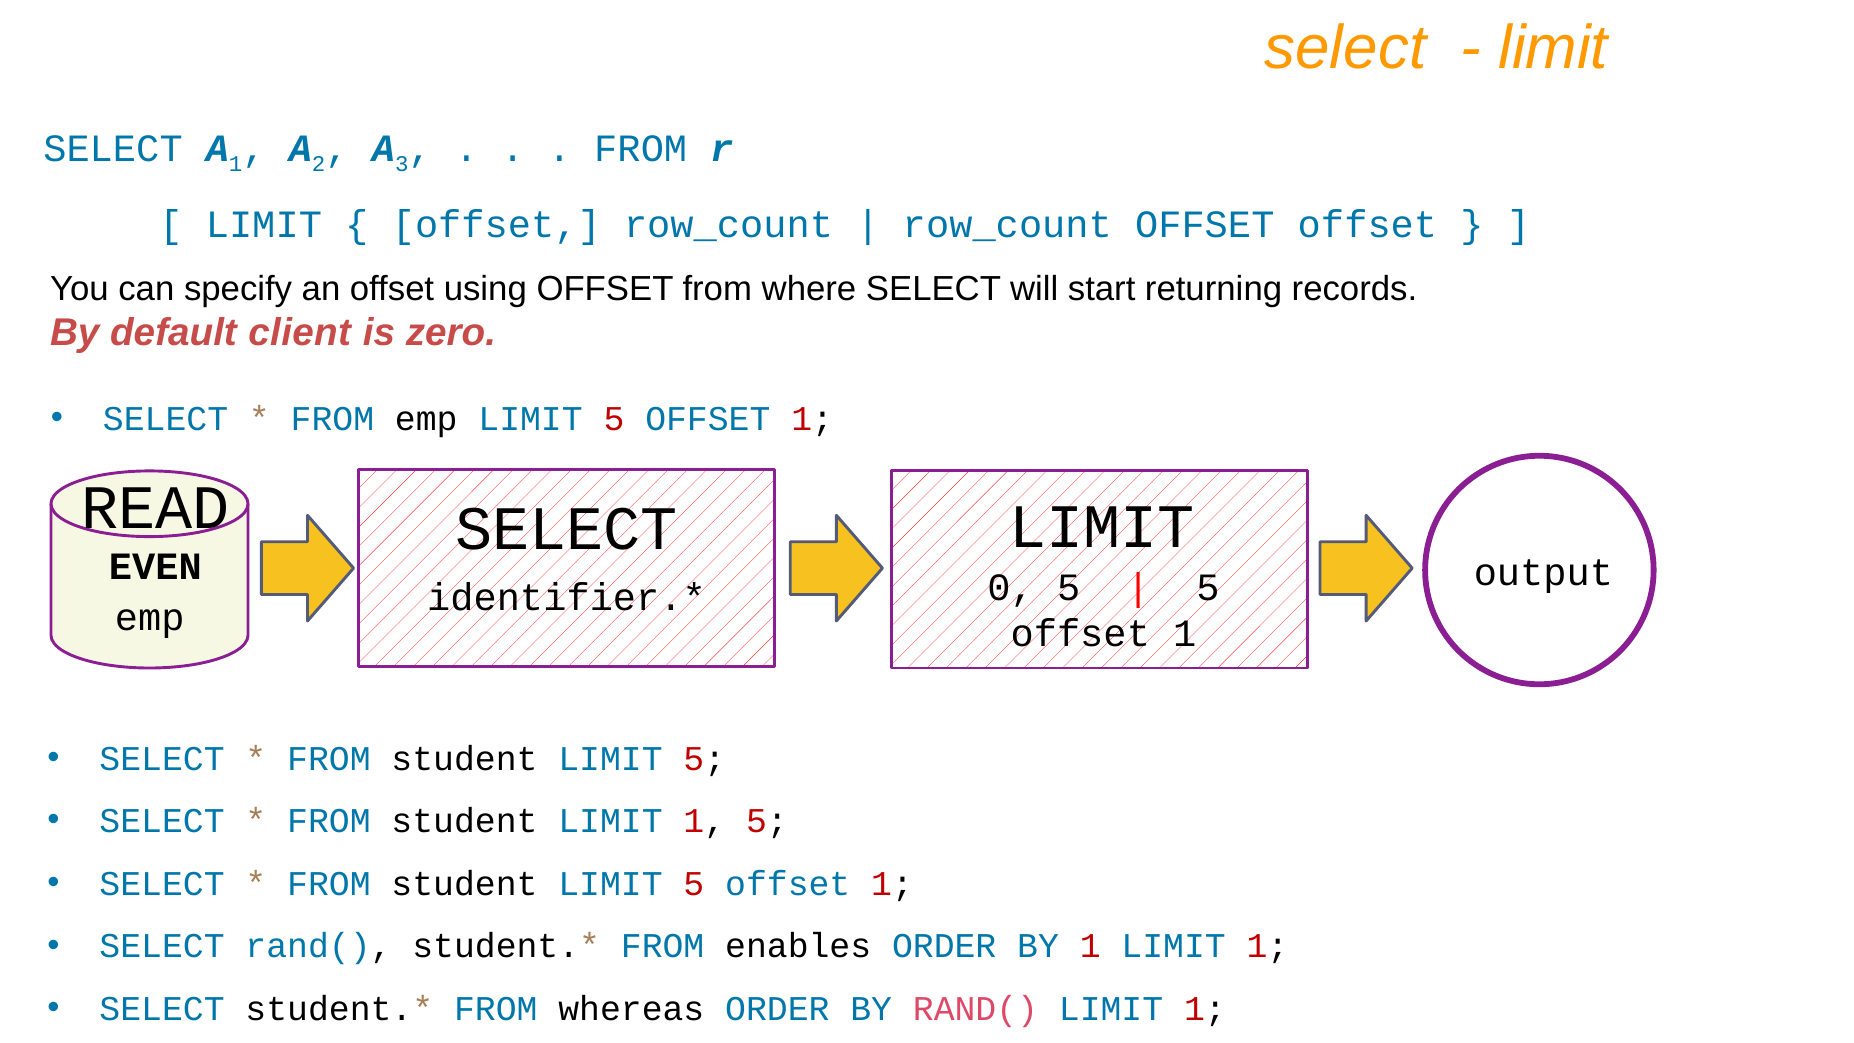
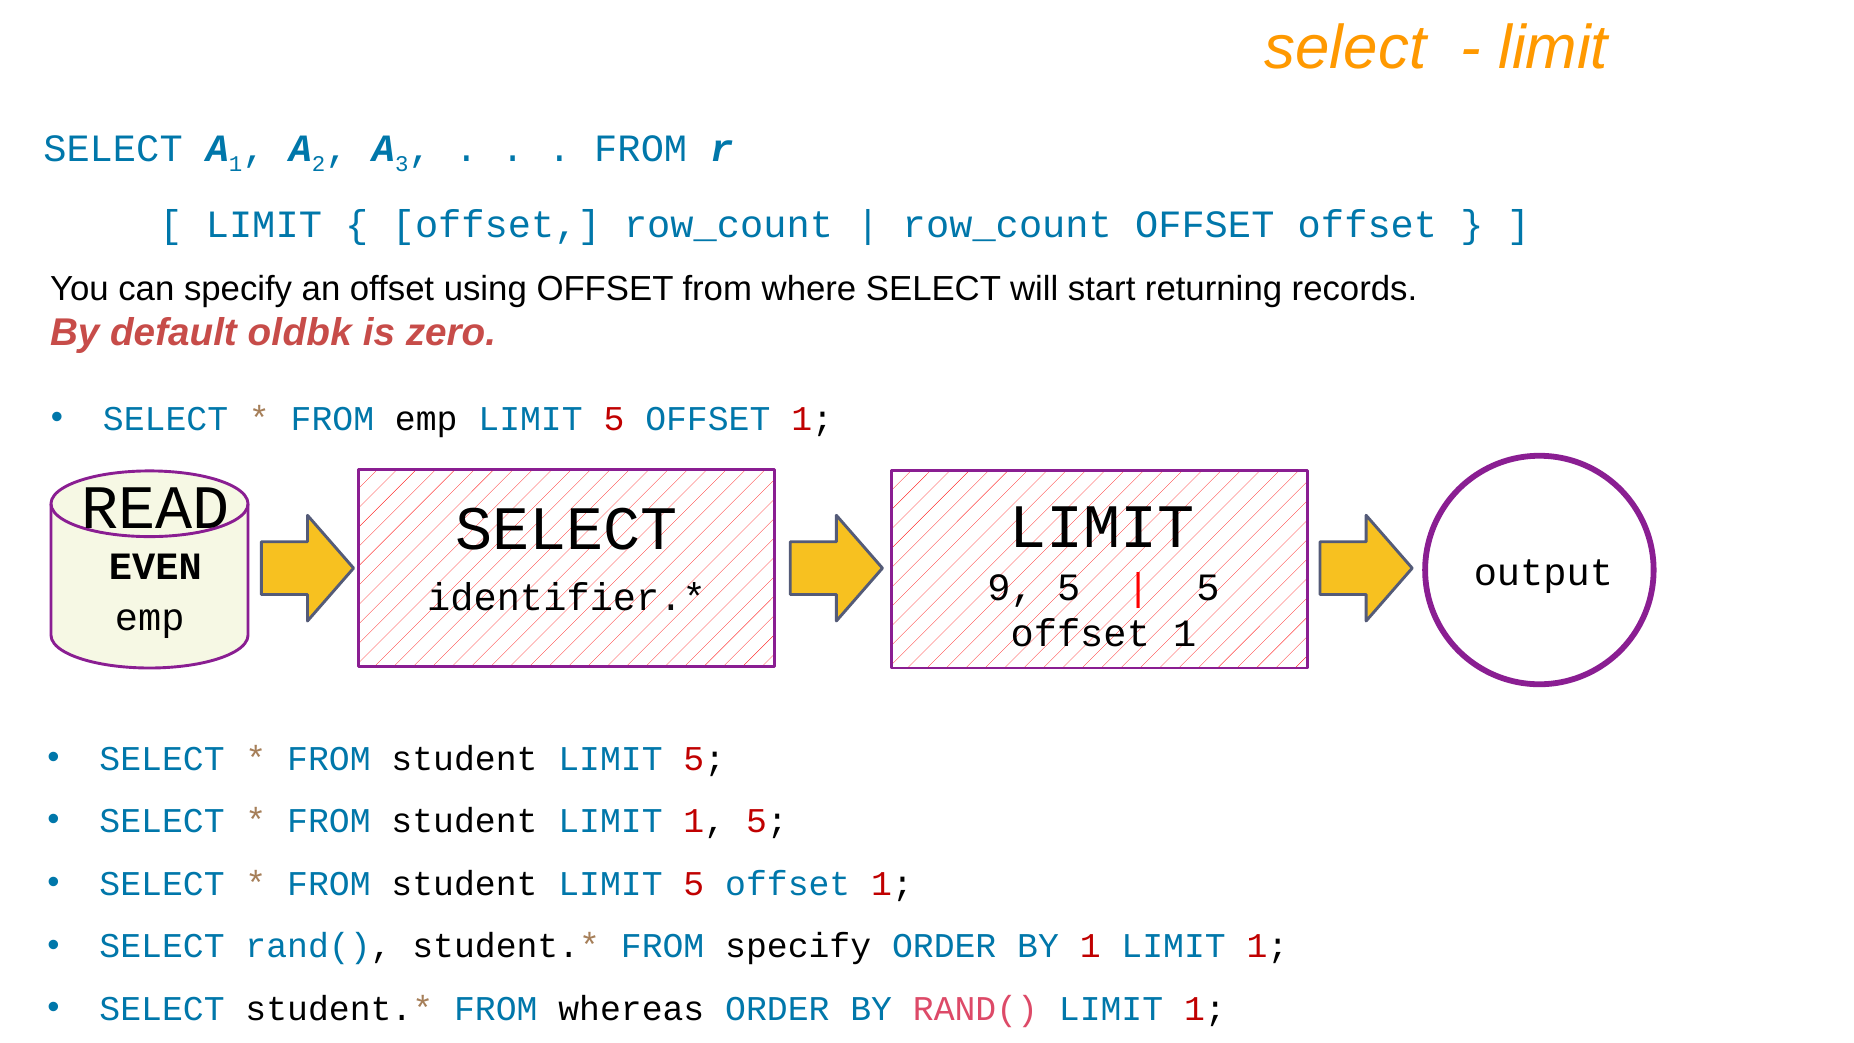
client: client -> oldbk
0: 0 -> 9
FROM enables: enables -> specify
